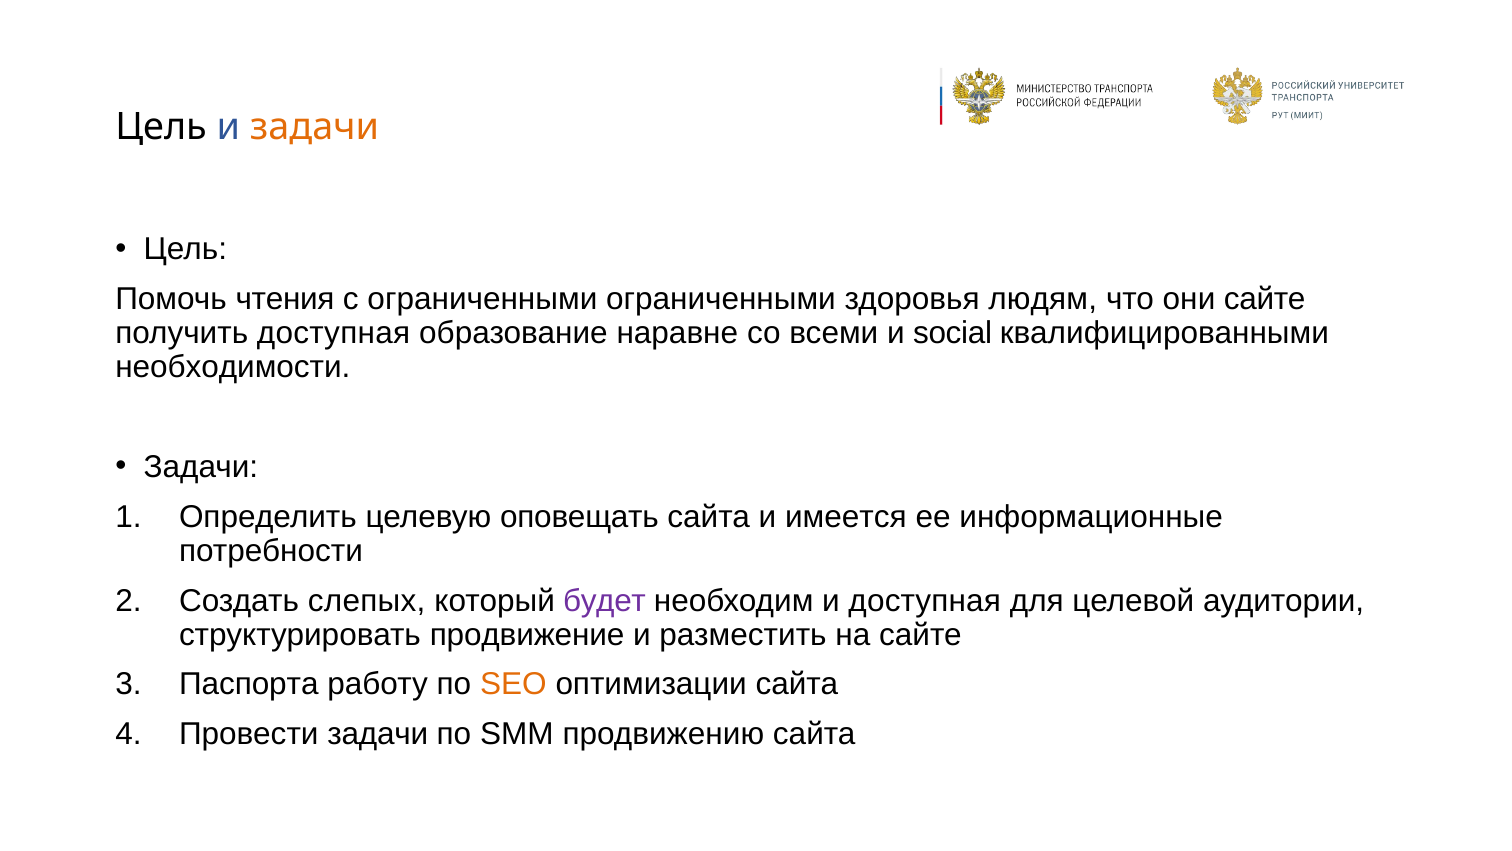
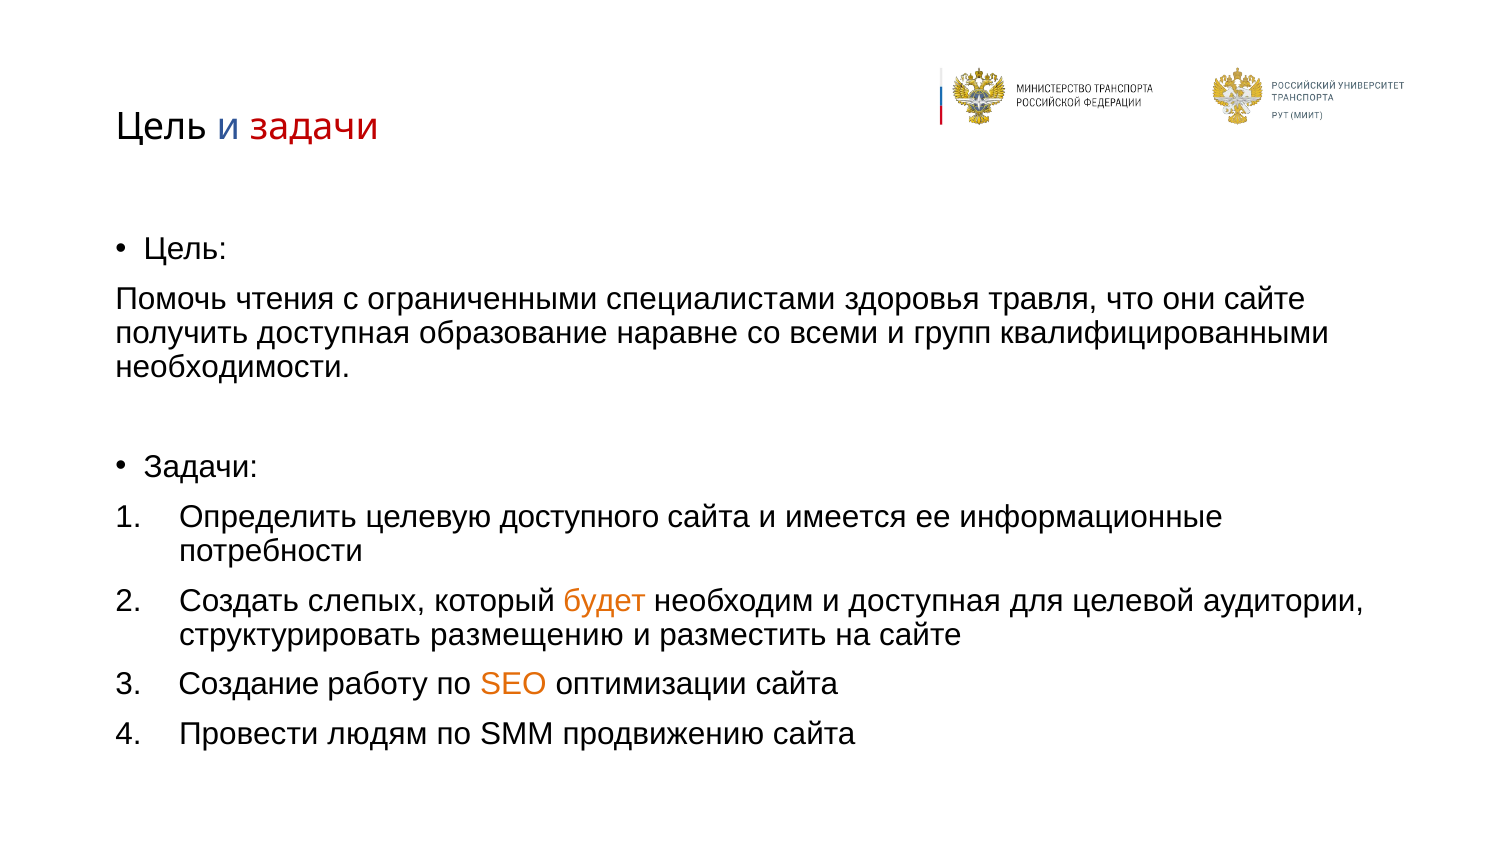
задачи at (314, 127) colour: orange -> red
ограниченными ограниченными: ограниченными -> специалистами
людям: людям -> травля
social: social -> групп
оповещать: оповещать -> доступного
будет colour: purple -> orange
продвижение: продвижение -> размещению
Паспорта: Паспорта -> Создание
Провести задачи: задачи -> людям
